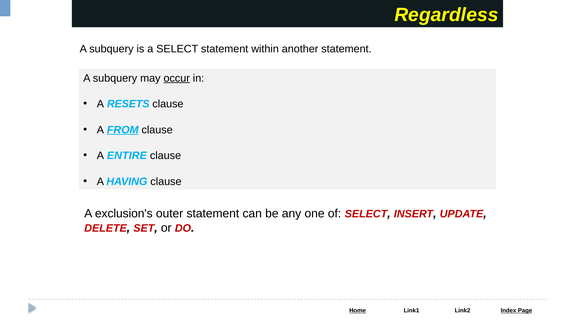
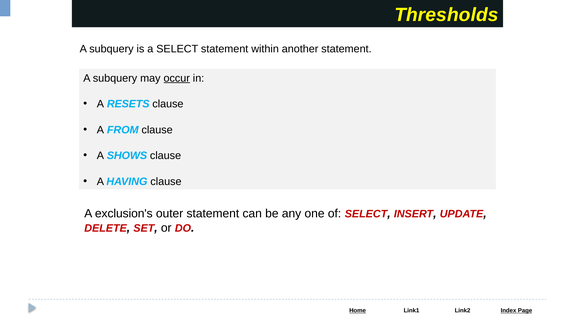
Regardless: Regardless -> Thresholds
FROM underline: present -> none
ENTIRE: ENTIRE -> SHOWS
